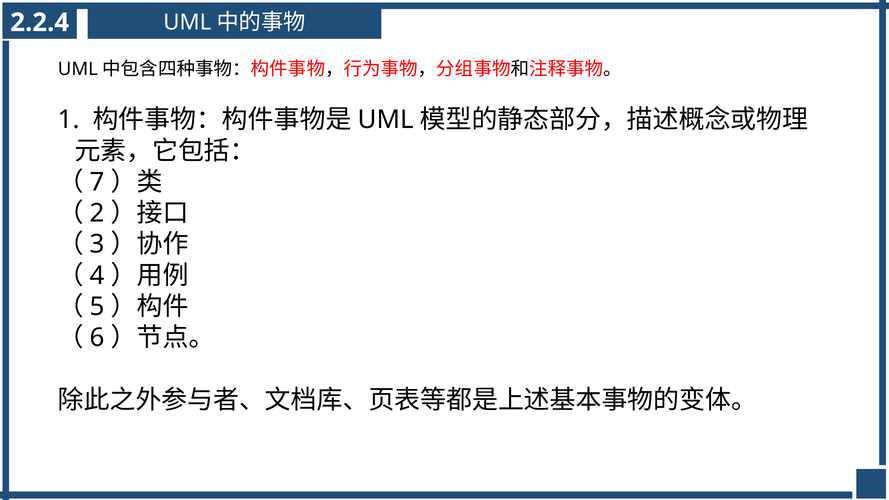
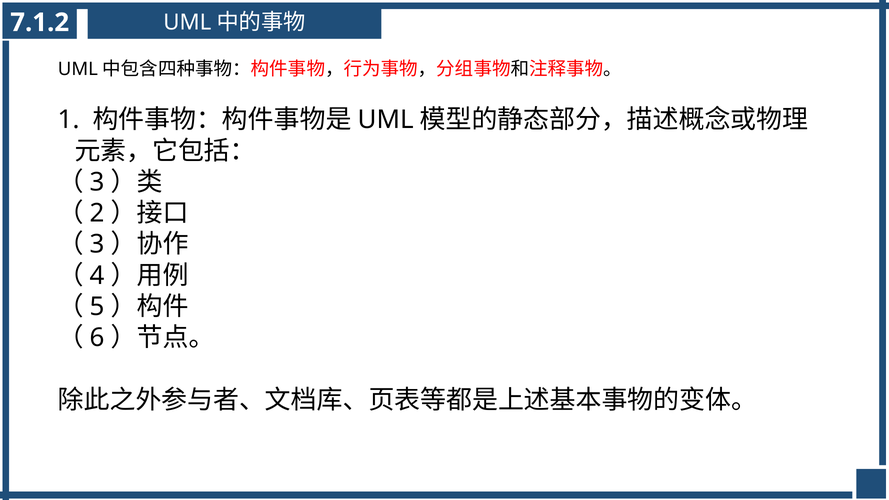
2.2.4: 2.2.4 -> 7.1.2
7 at (97, 182): 7 -> 3
